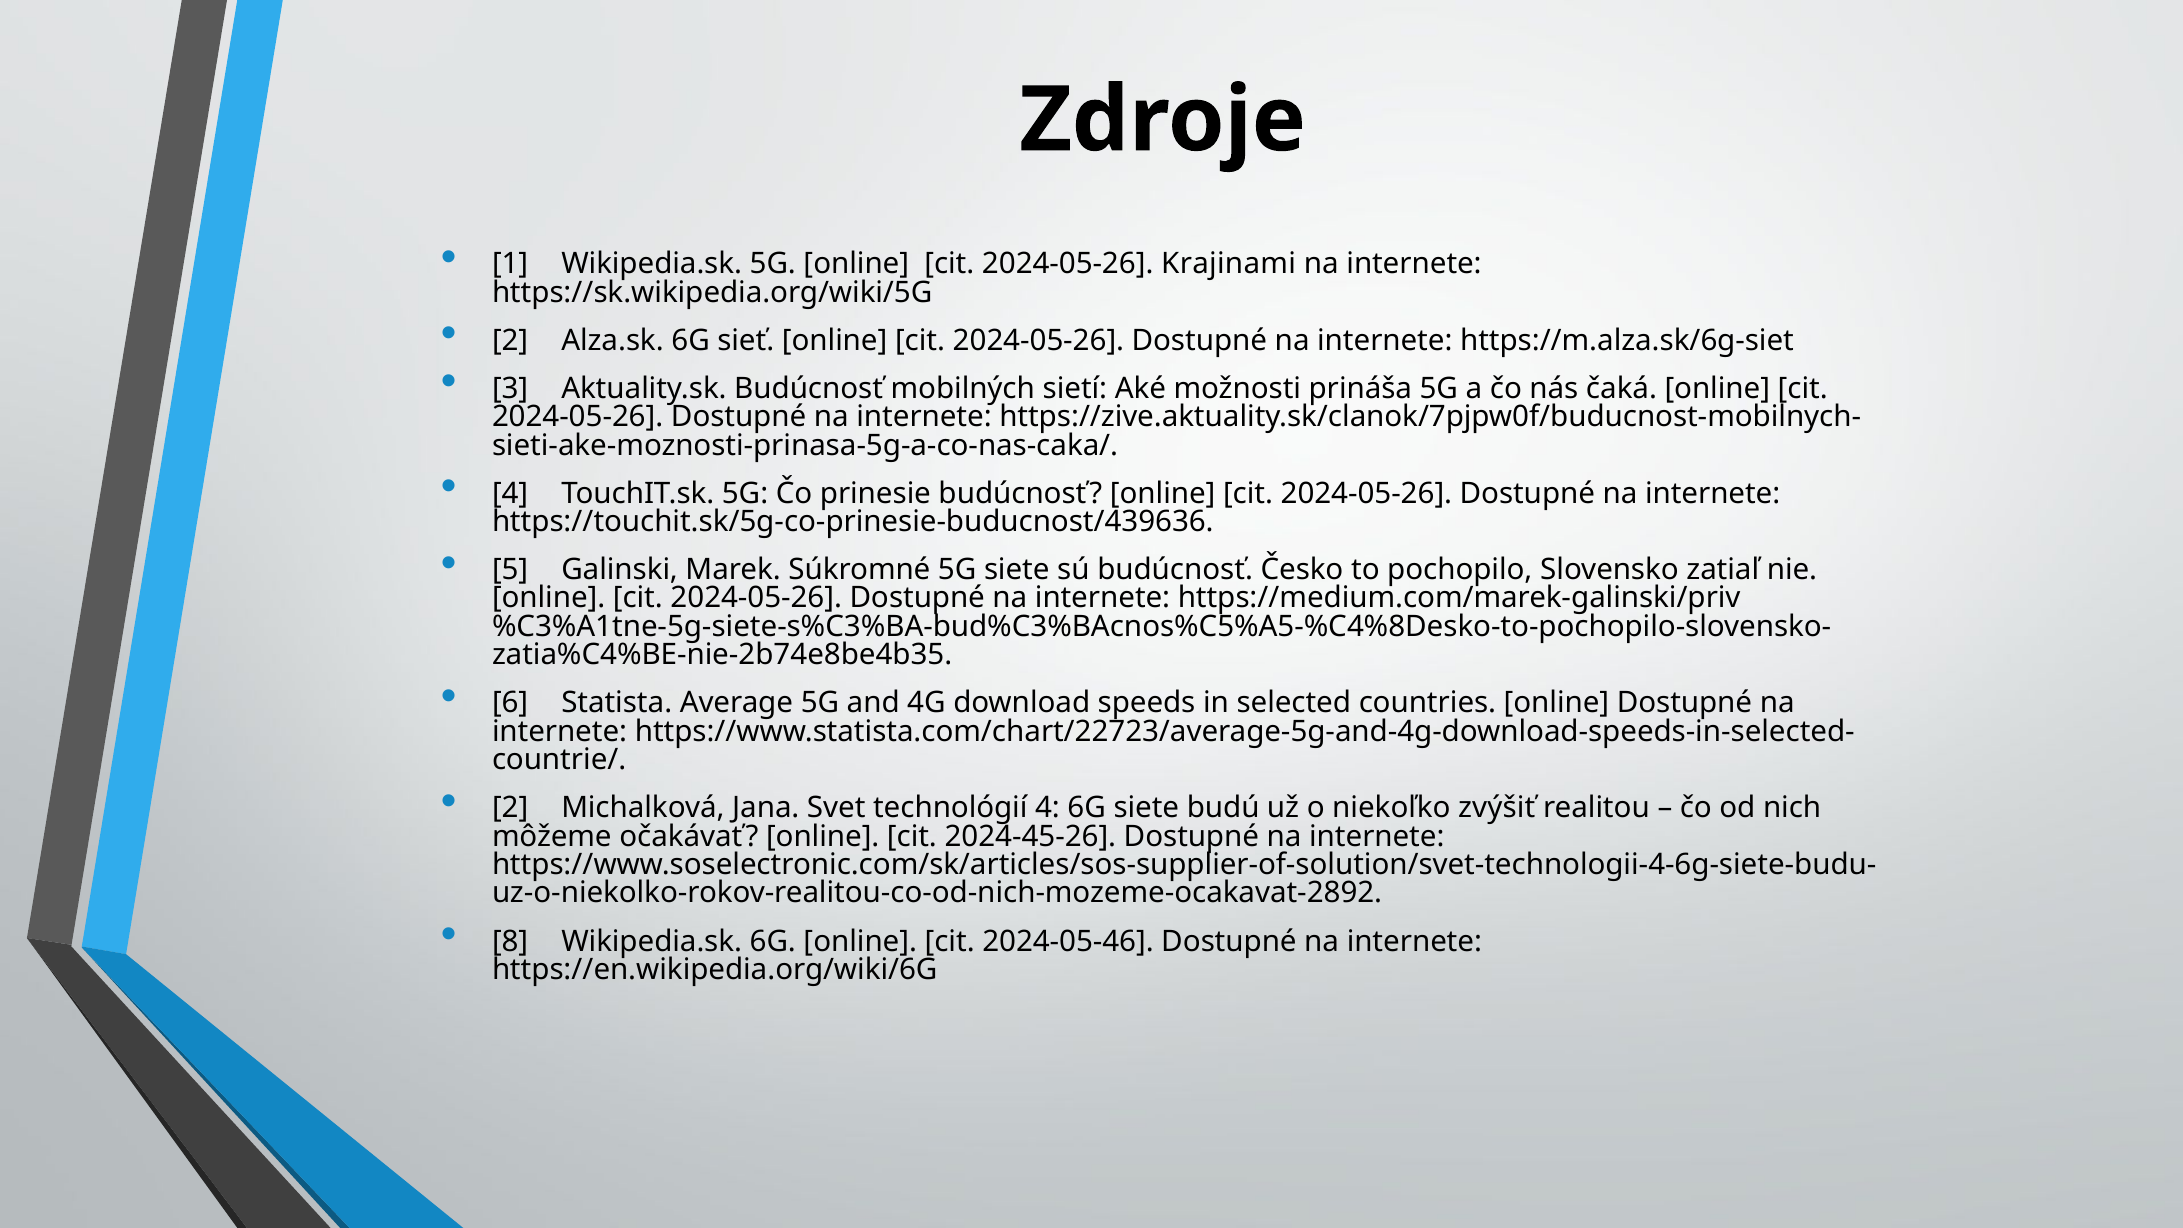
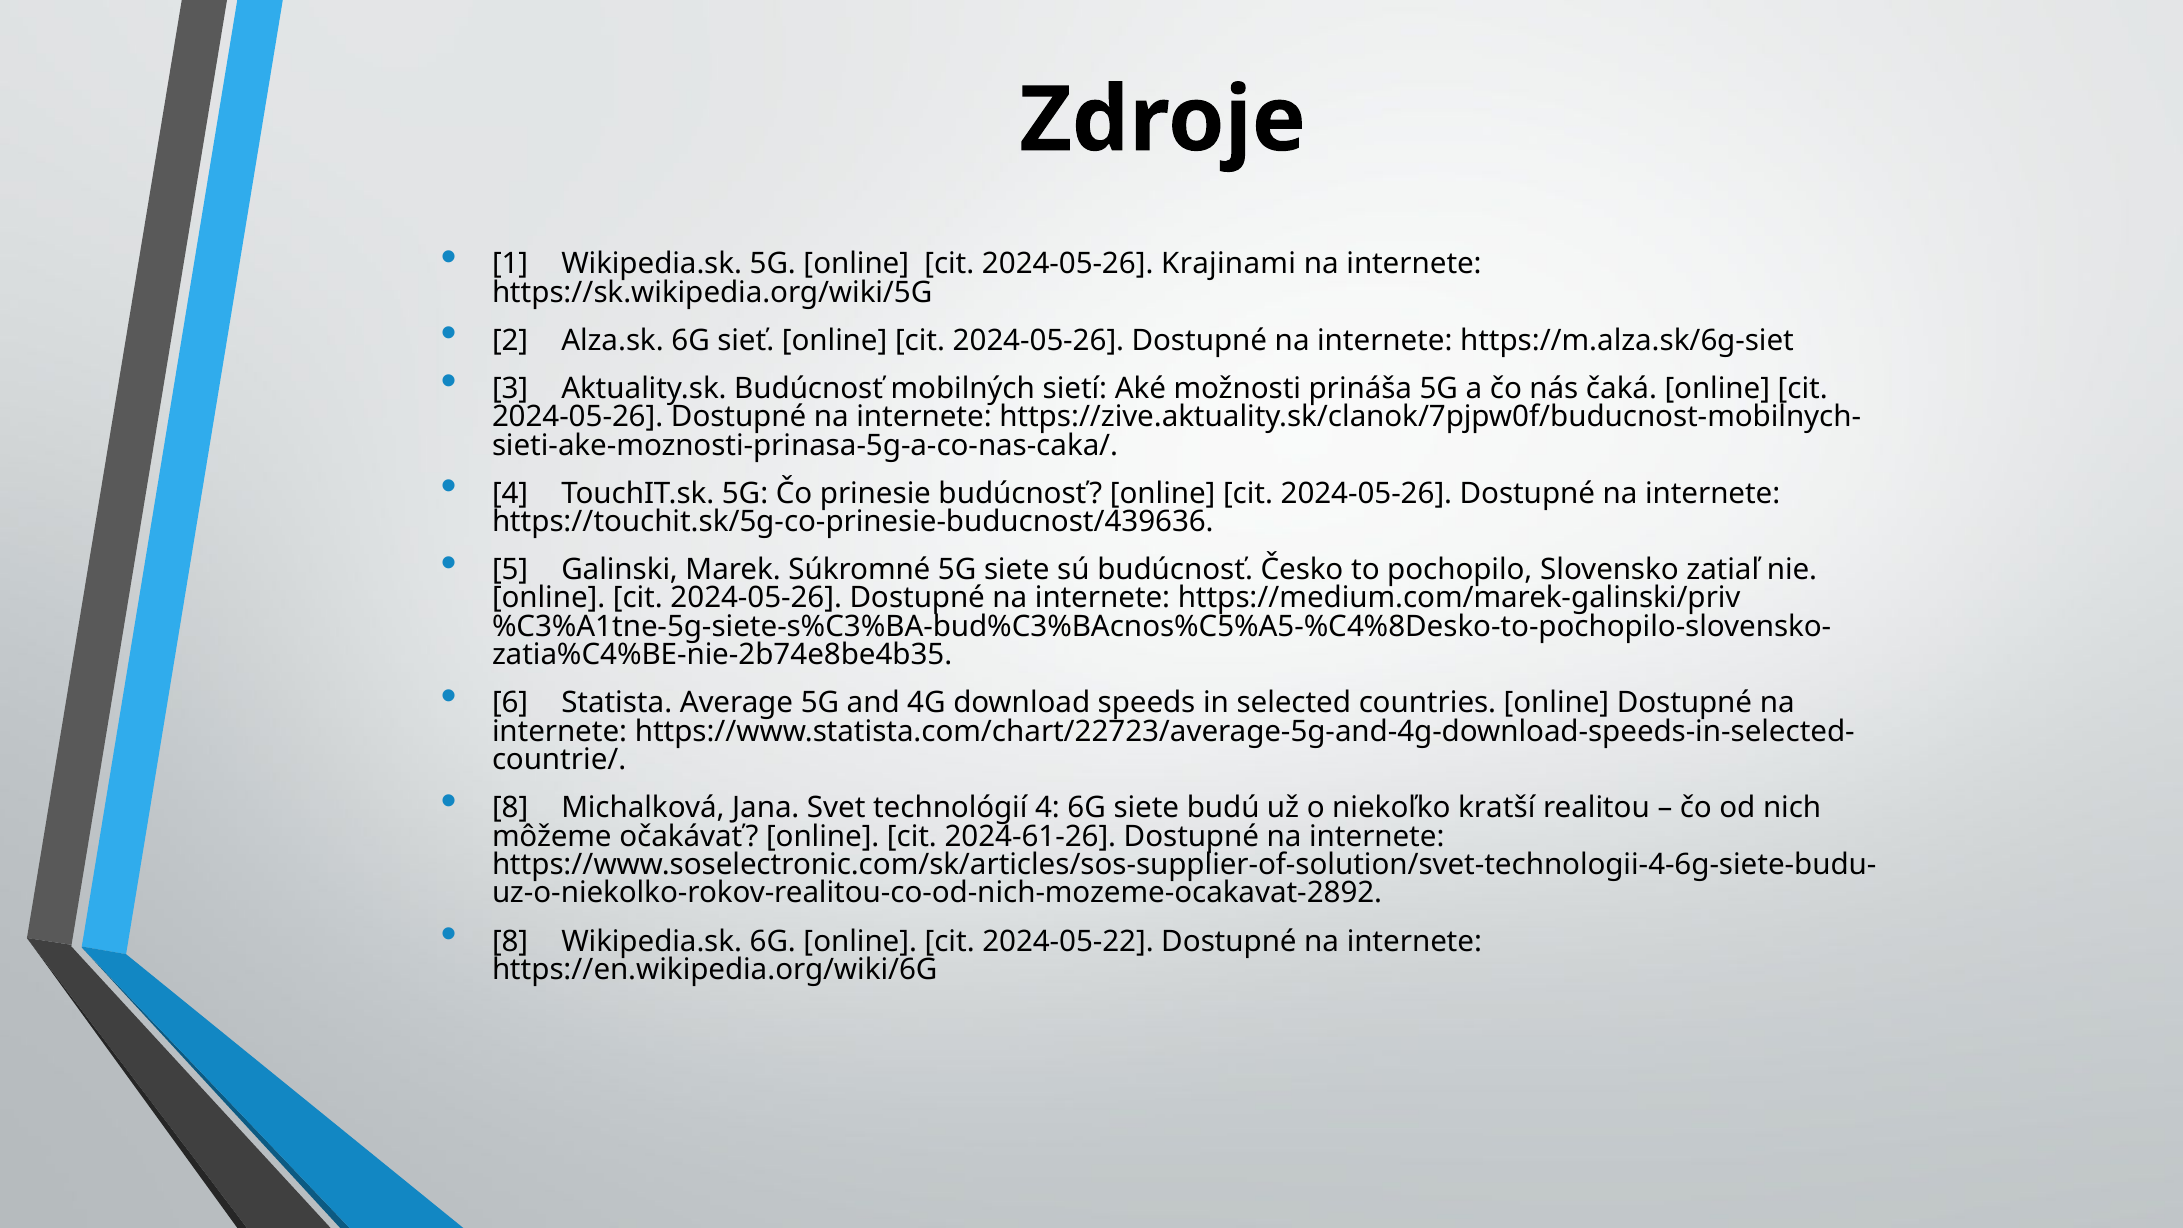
2 at (510, 808): 2 -> 8
zvýšiť: zvýšiť -> kratší
2024-45-26: 2024-45-26 -> 2024-61-26
2024-05-46: 2024-05-46 -> 2024-05-22
